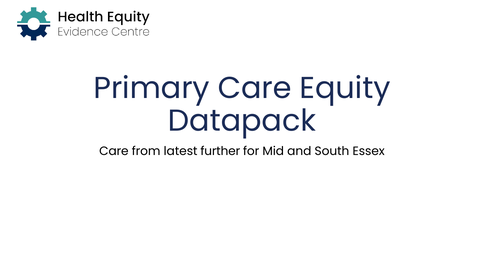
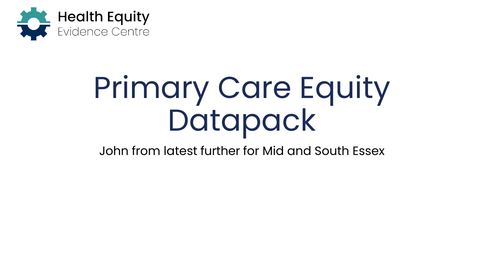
Care at (114, 151): Care -> John
